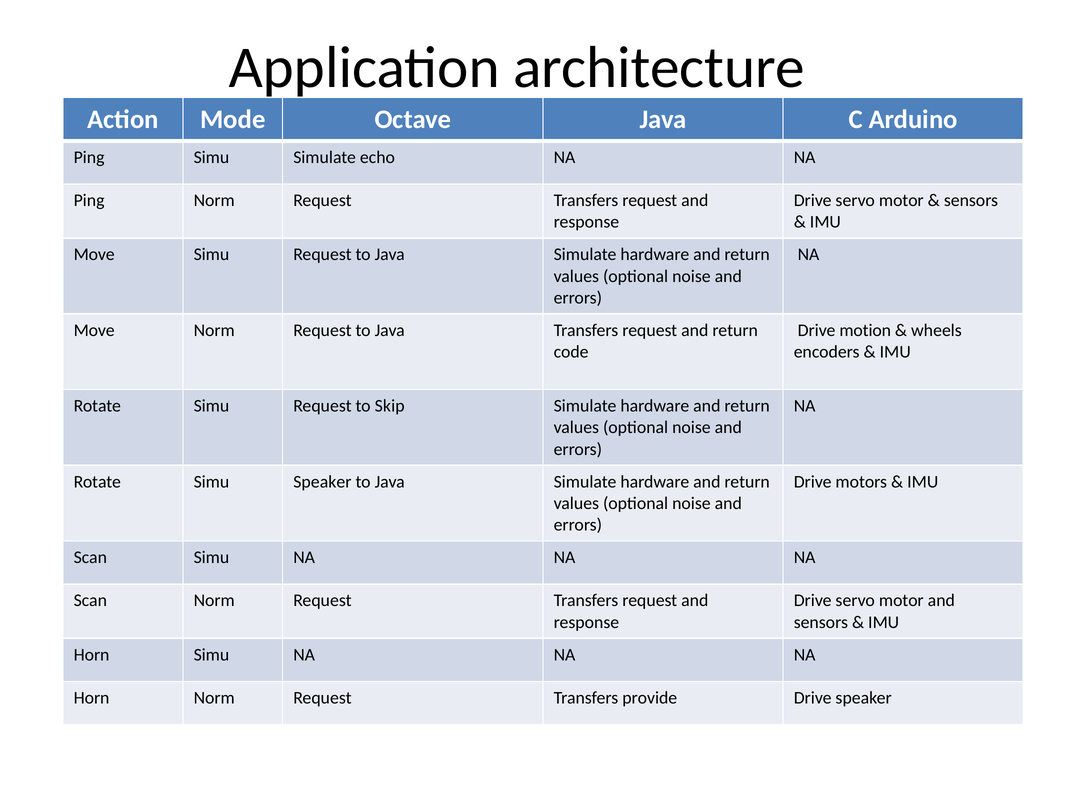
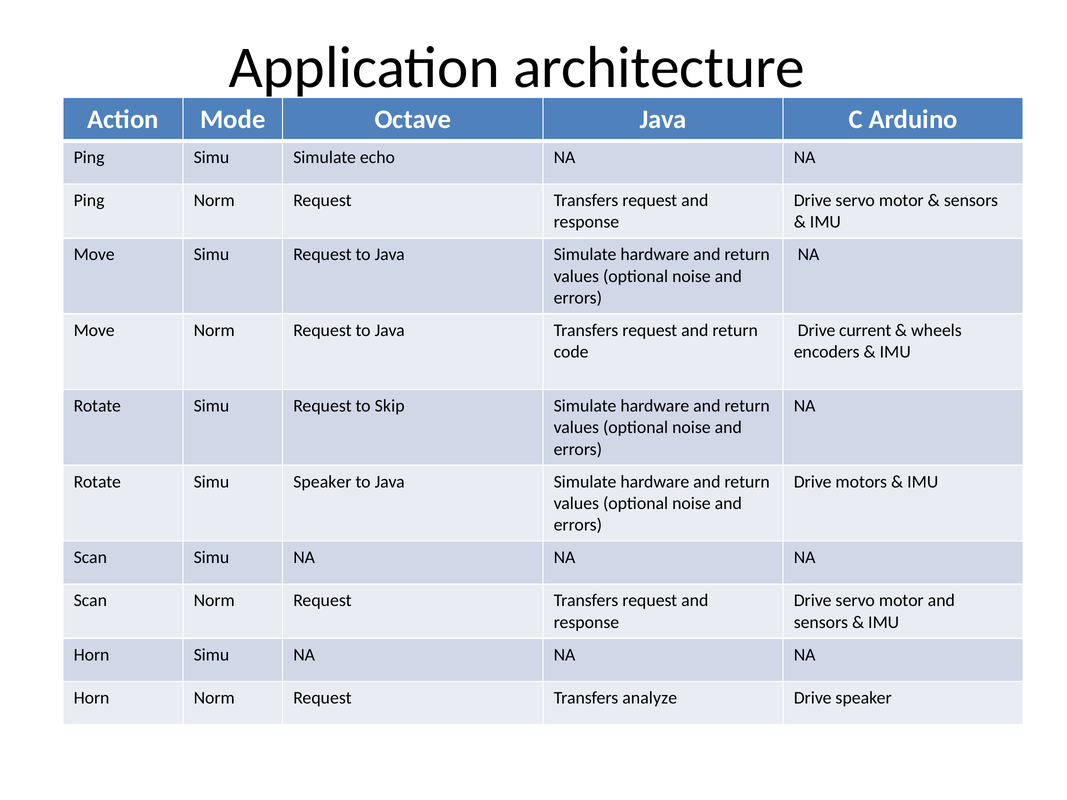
motion: motion -> current
provide: provide -> analyze
